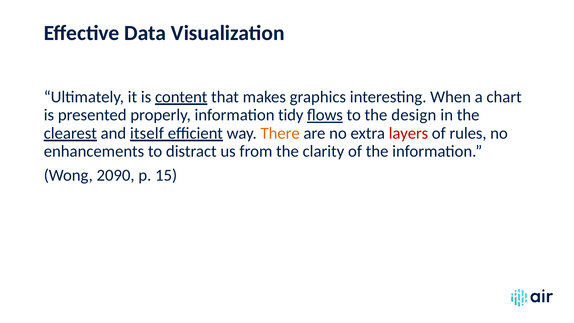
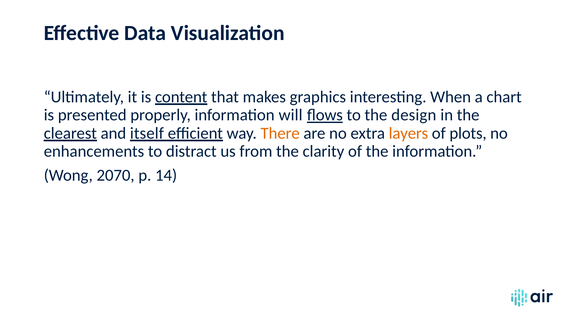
tidy: tidy -> will
layers colour: red -> orange
rules: rules -> plots
2090: 2090 -> 2070
15: 15 -> 14
